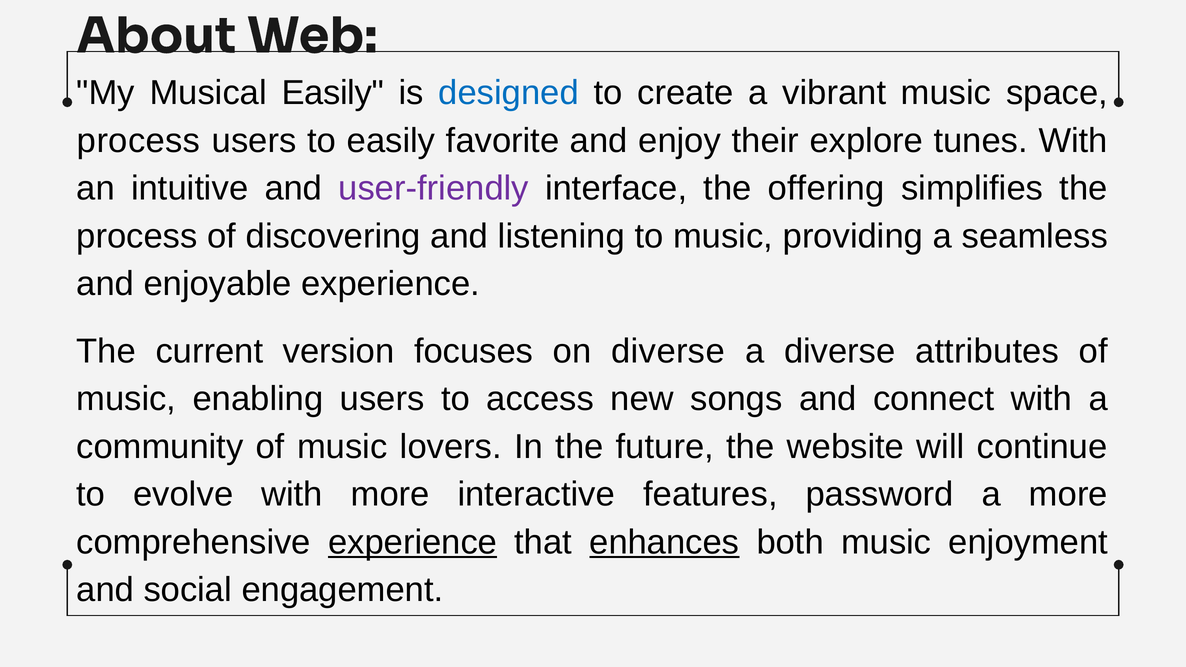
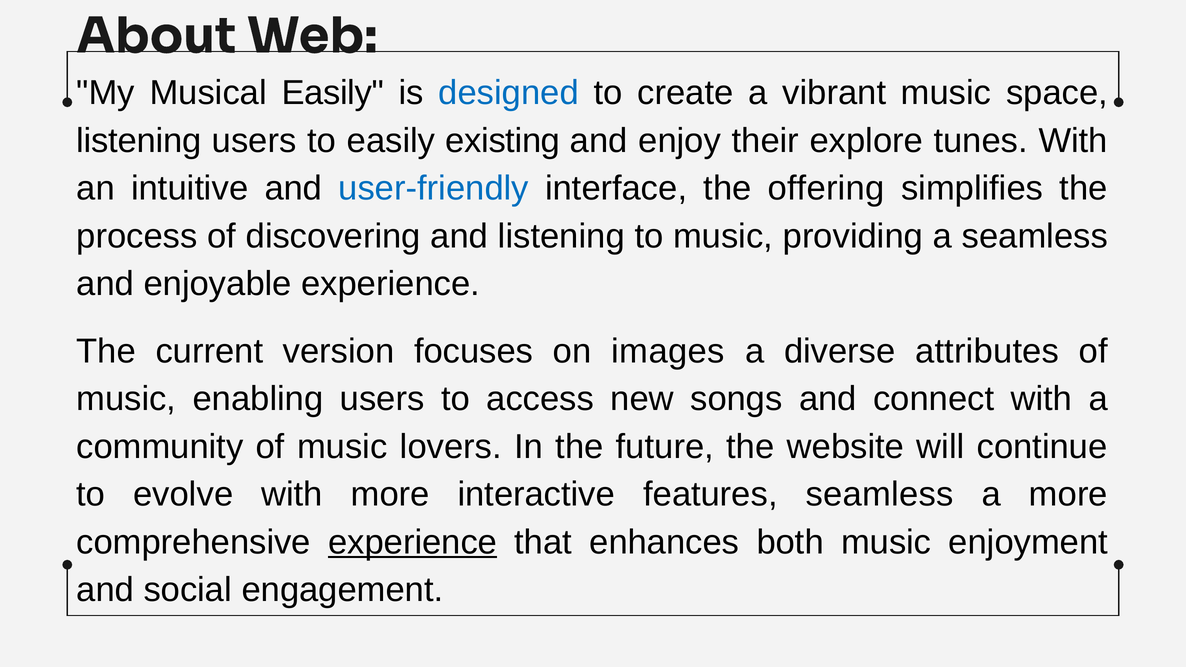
process at (139, 141): process -> listening
favorite: favorite -> existing
user-friendly colour: purple -> blue
on diverse: diverse -> images
features password: password -> seamless
enhances underline: present -> none
